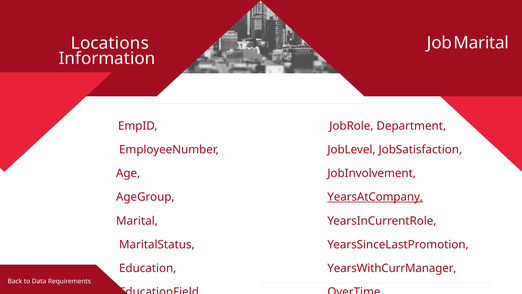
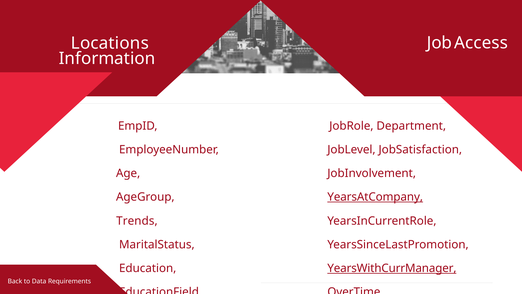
Job Marital: Marital -> Access
Marital at (137, 221): Marital -> Trends
YearsWithCurrManager underline: none -> present
